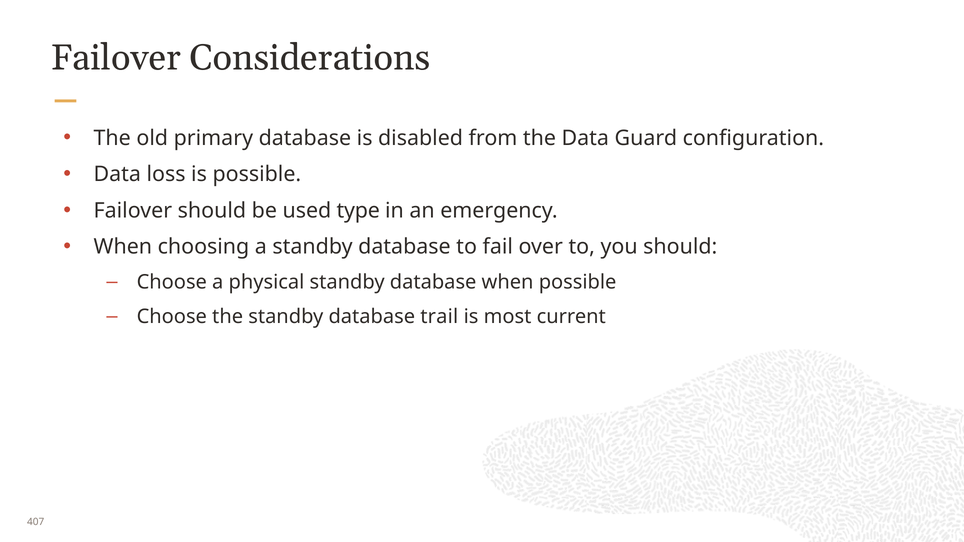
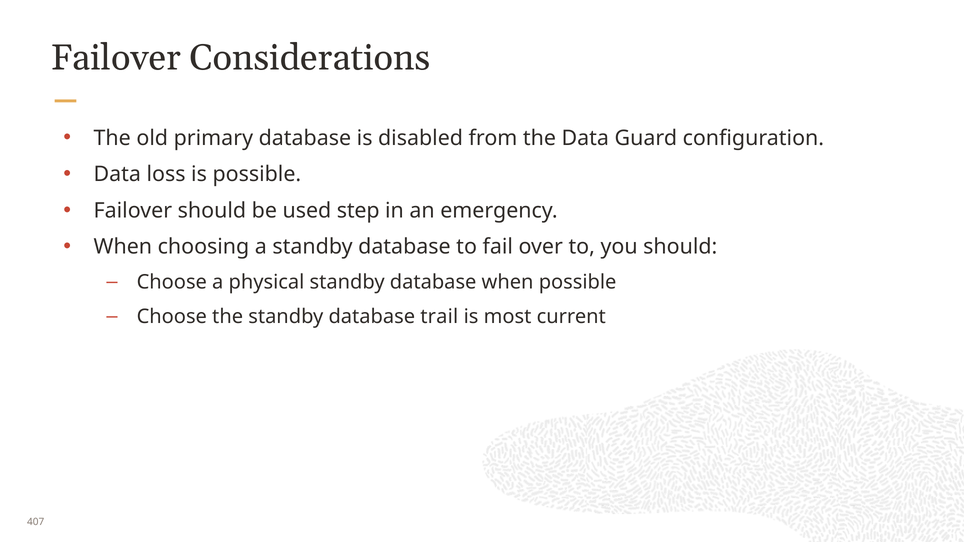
type: type -> step
